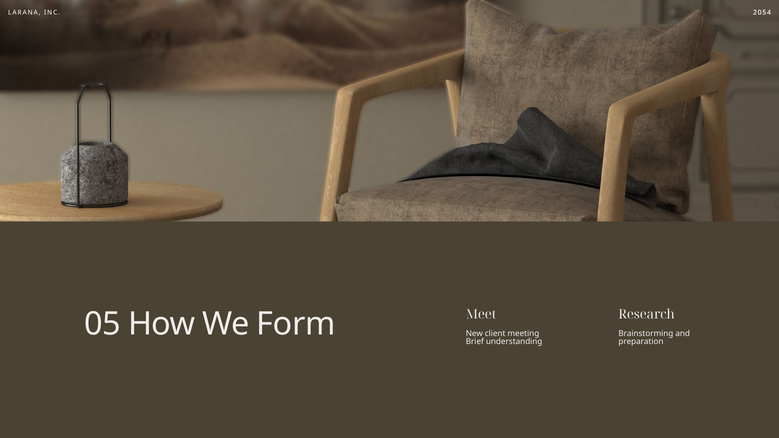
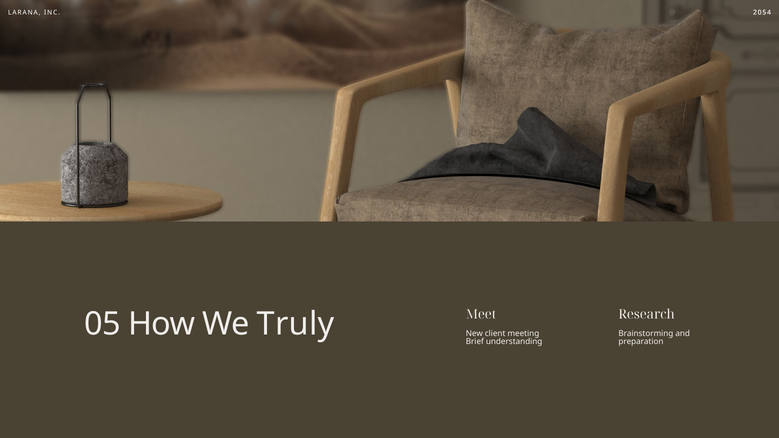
Form: Form -> Truly
